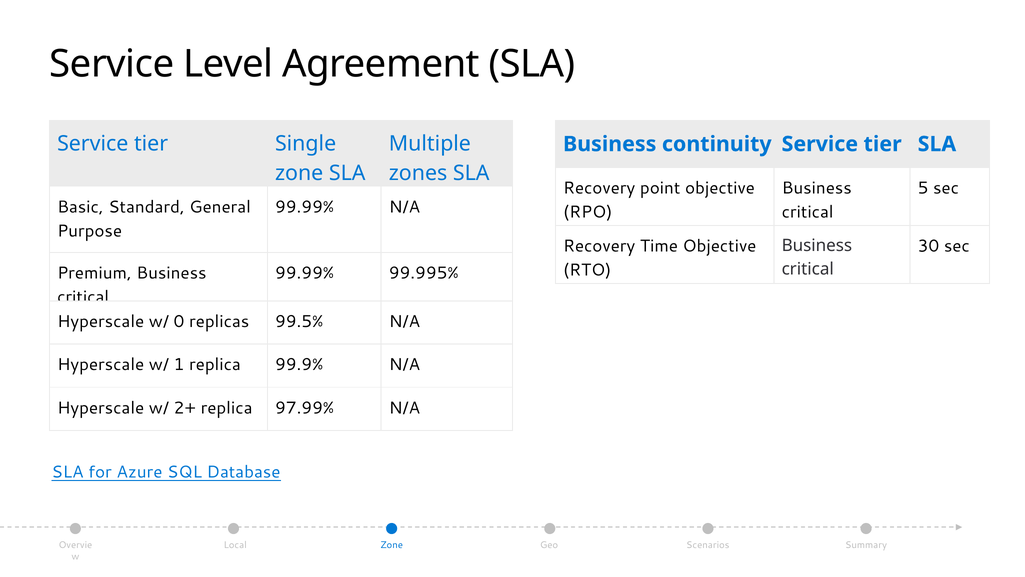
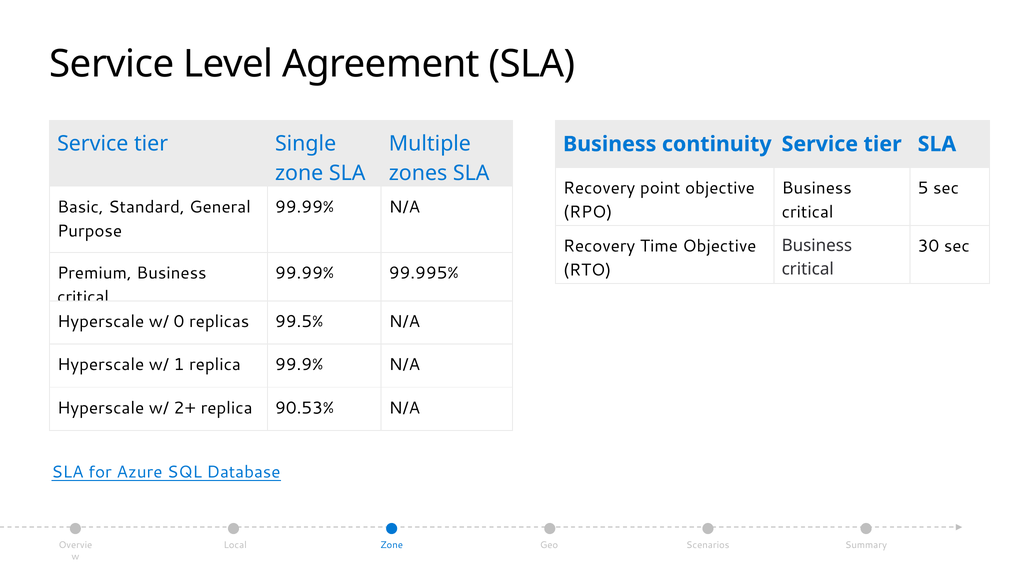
97.99%: 97.99% -> 90.53%
